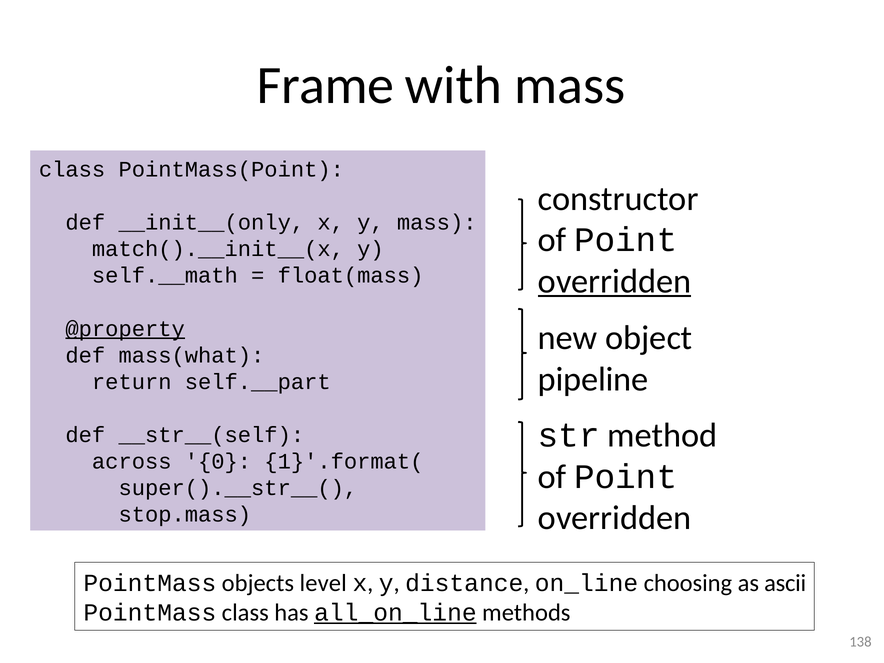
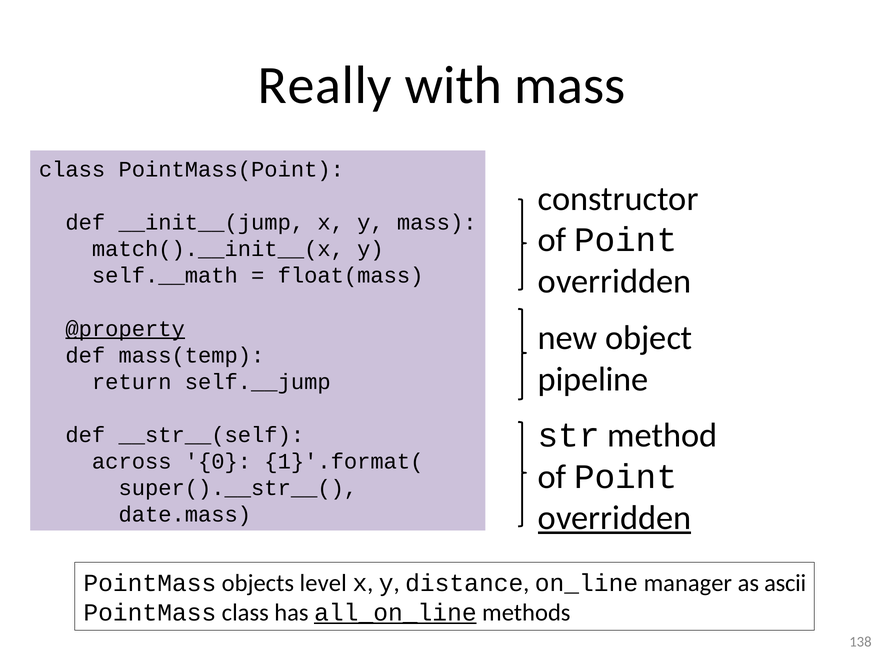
Frame: Frame -> Really
__init__(only: __init__(only -> __init__(jump
overridden at (615, 281) underline: present -> none
mass(what: mass(what -> mass(temp
self.__part: self.__part -> self.__jump
overridden at (615, 518) underline: none -> present
stop.mass: stop.mass -> date.mass
choosing: choosing -> manager
